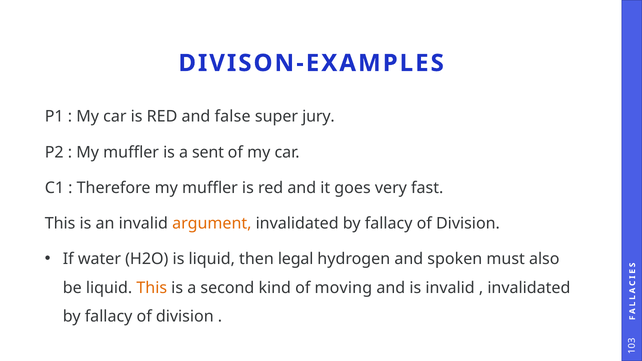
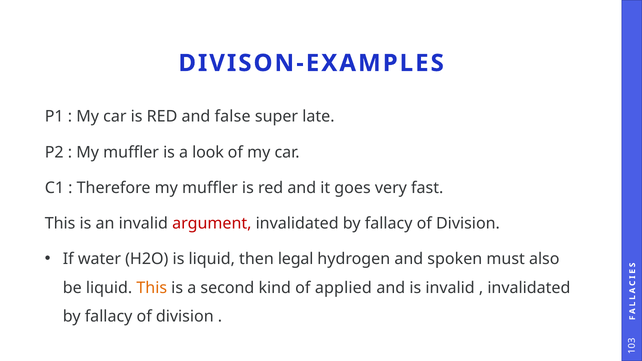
jury: jury -> late
sent: sent -> look
argument colour: orange -> red
moving: moving -> applied
